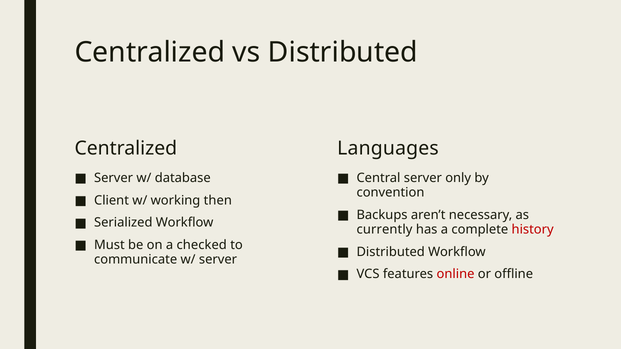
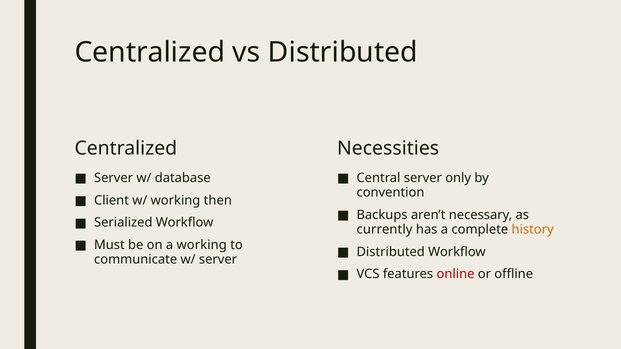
Languages: Languages -> Necessities
history colour: red -> orange
a checked: checked -> working
